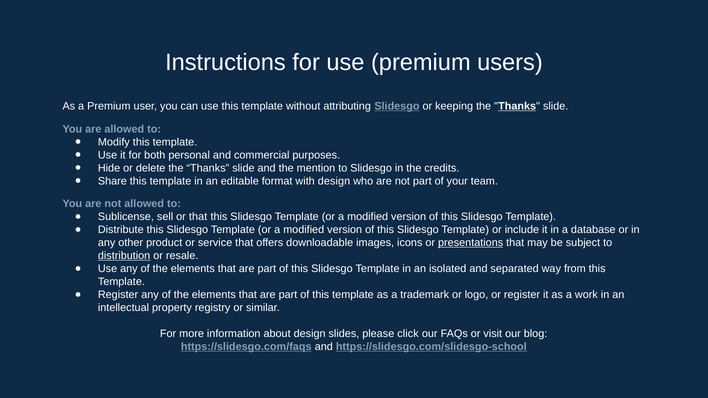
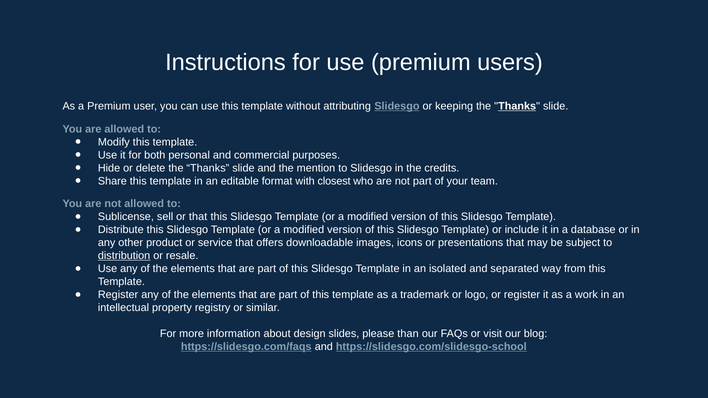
with design: design -> closest
presentations underline: present -> none
click: click -> than
